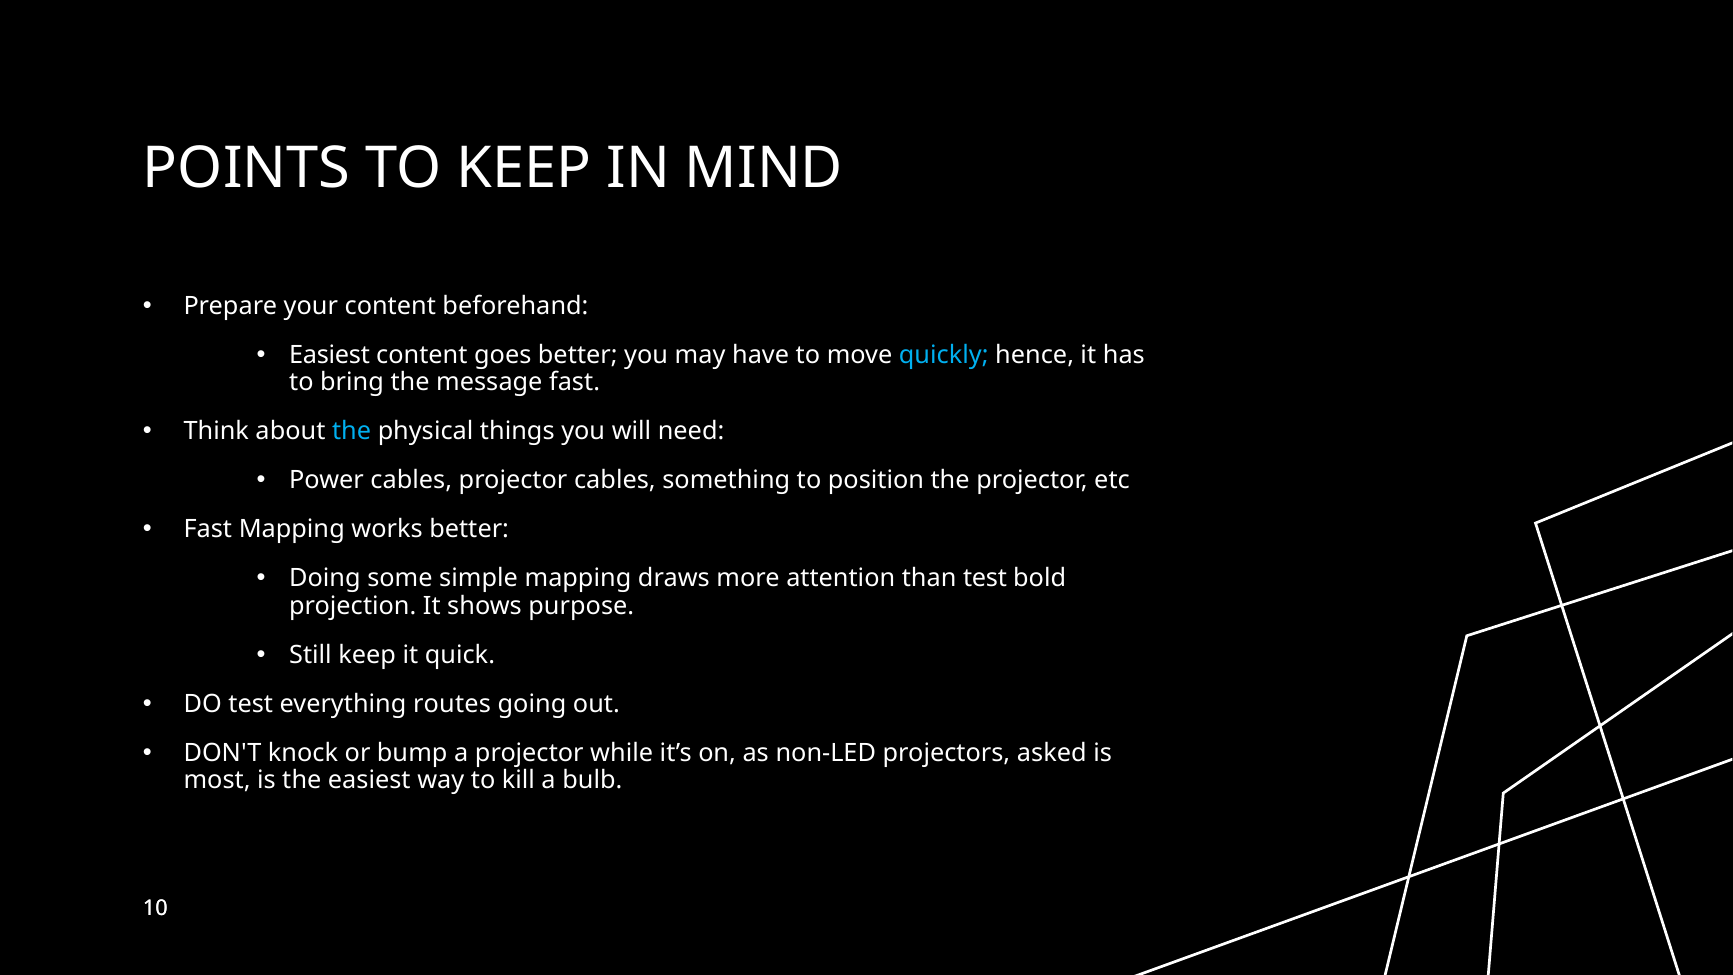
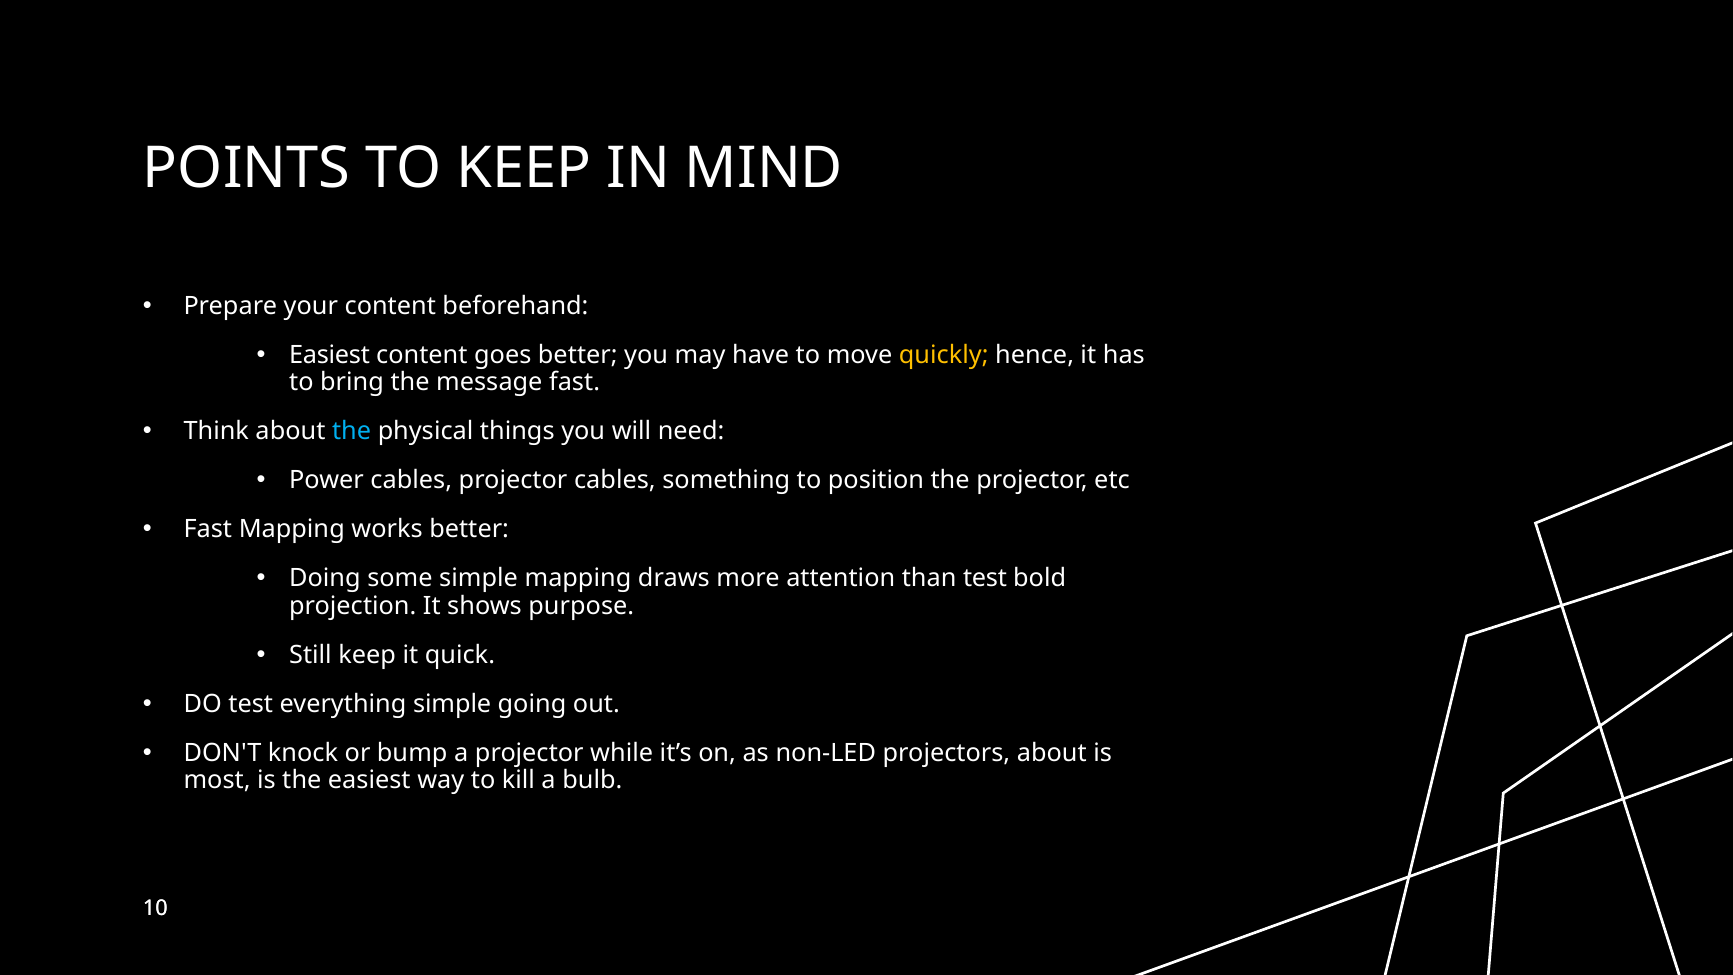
quickly colour: light blue -> yellow
everything routes: routes -> simple
projectors asked: asked -> about
